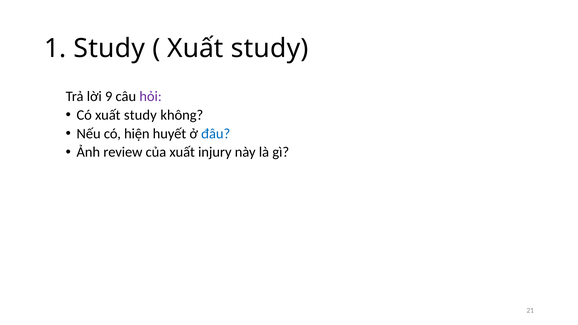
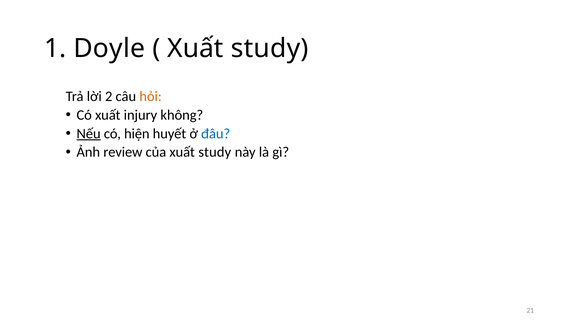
1 Study: Study -> Doyle
9: 9 -> 2
hỏi colour: purple -> orange
Có xuất study: study -> injury
Nếu underline: none -> present
của xuất injury: injury -> study
